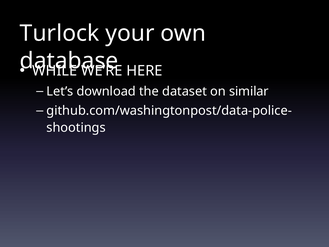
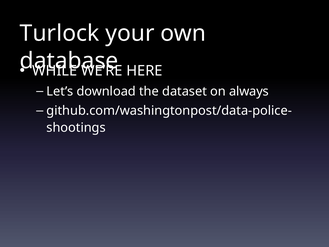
similar: similar -> always
